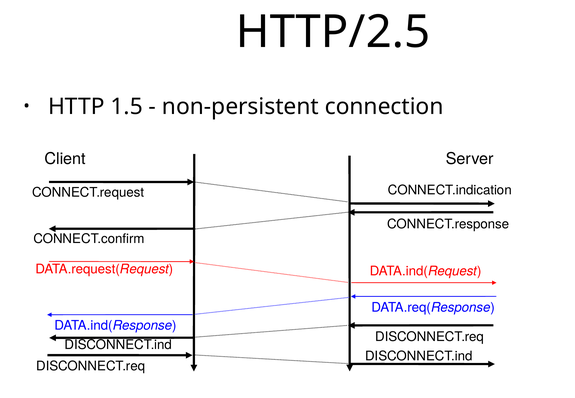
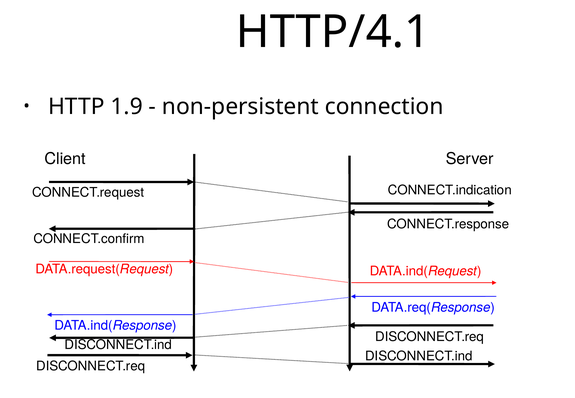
HTTP/2.5: HTTP/2.5 -> HTTP/4.1
1.5: 1.5 -> 1.9
